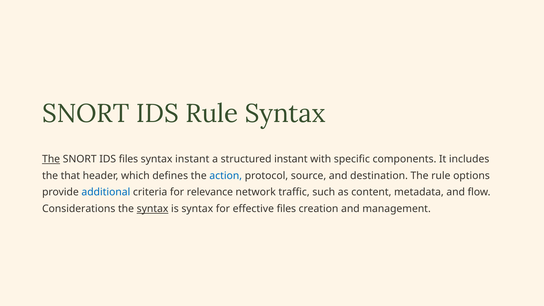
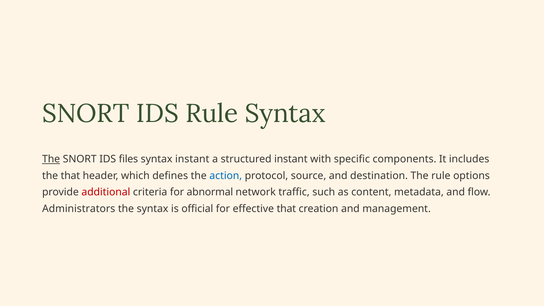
additional colour: blue -> red
relevance: relevance -> abnormal
Considerations: Considerations -> Administrators
syntax at (153, 209) underline: present -> none
is syntax: syntax -> official
effective files: files -> that
